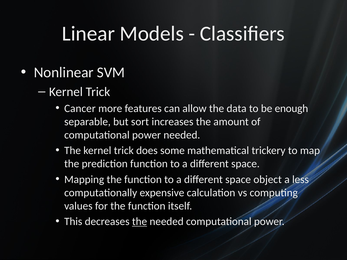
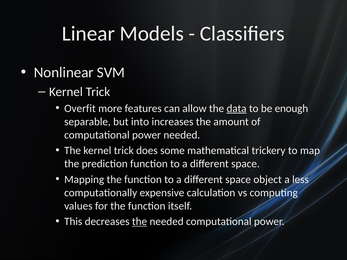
Cancer: Cancer -> Overfit
data underline: none -> present
sort: sort -> into
